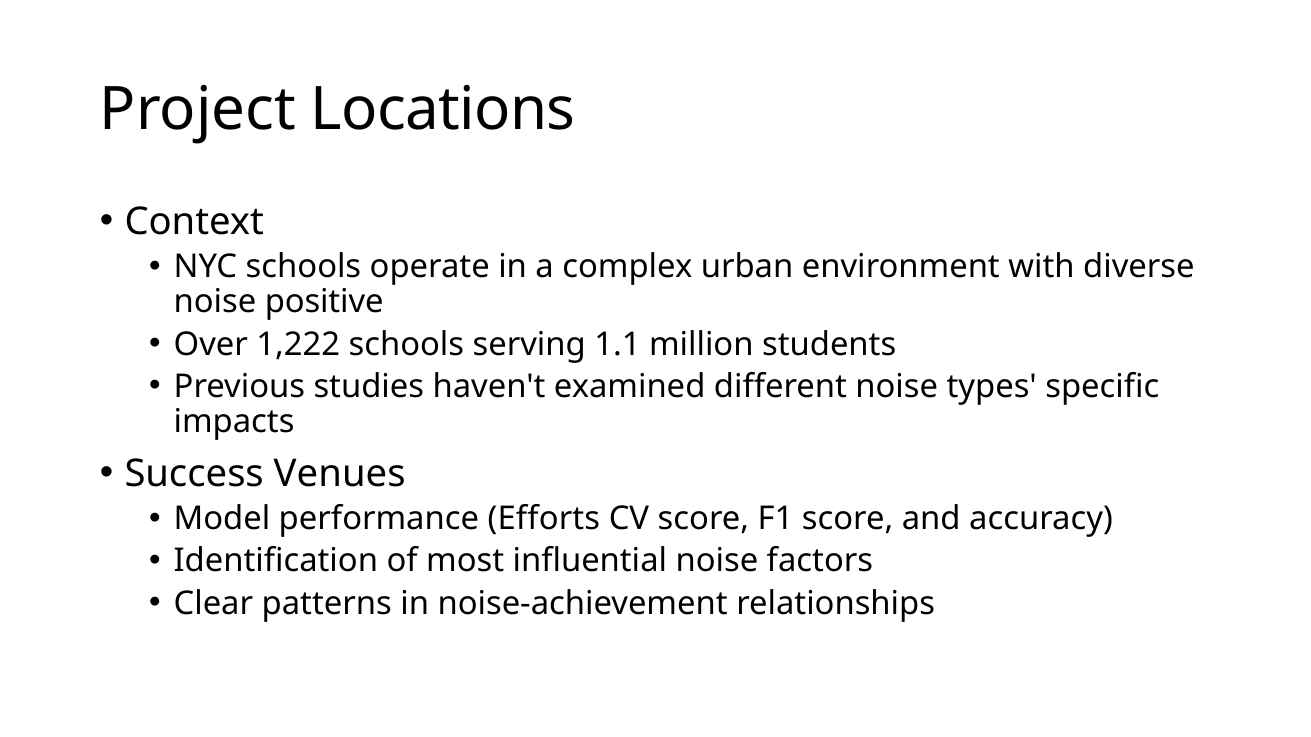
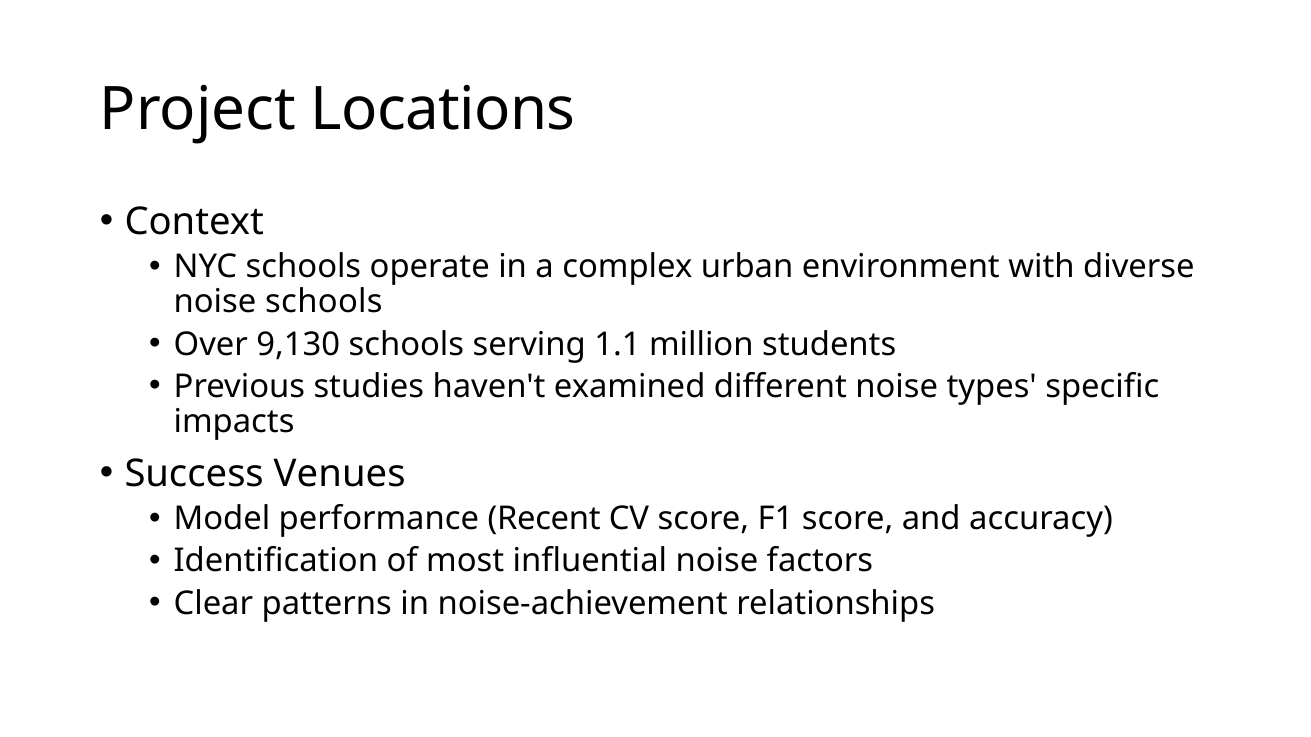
noise positive: positive -> schools
1,222: 1,222 -> 9,130
Efforts: Efforts -> Recent
